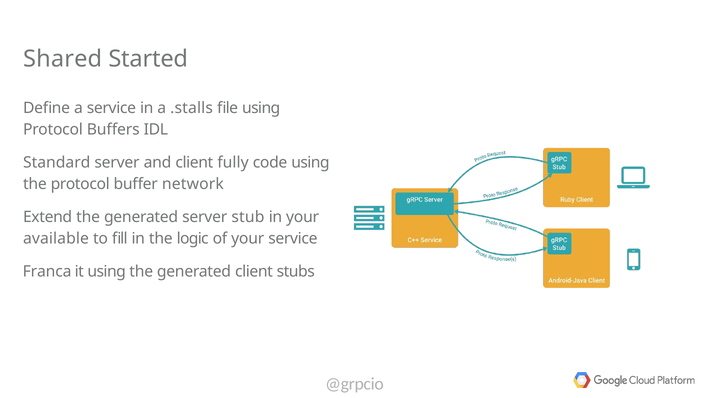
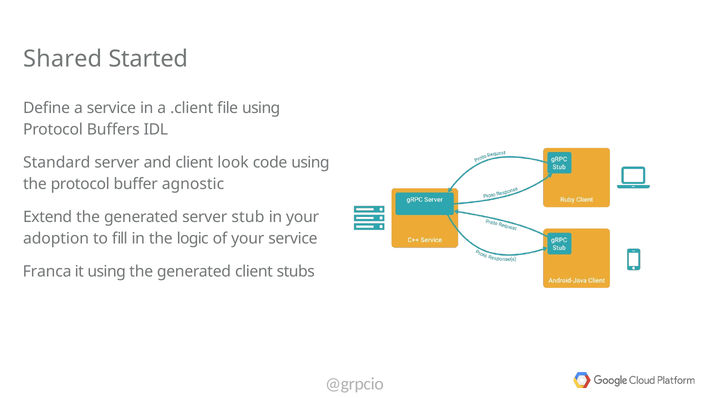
.stalls: .stalls -> .client
fully: fully -> look
network: network -> agnostic
available: available -> adoption
